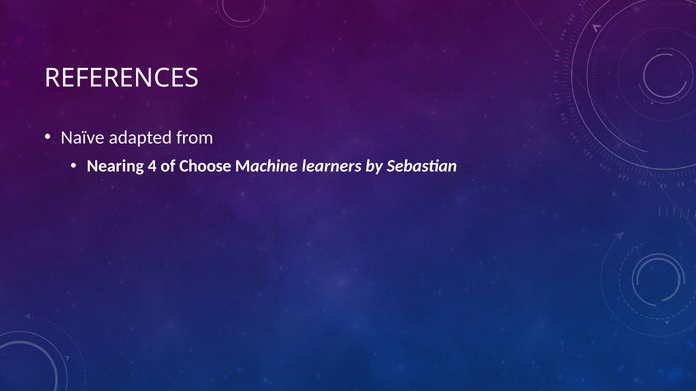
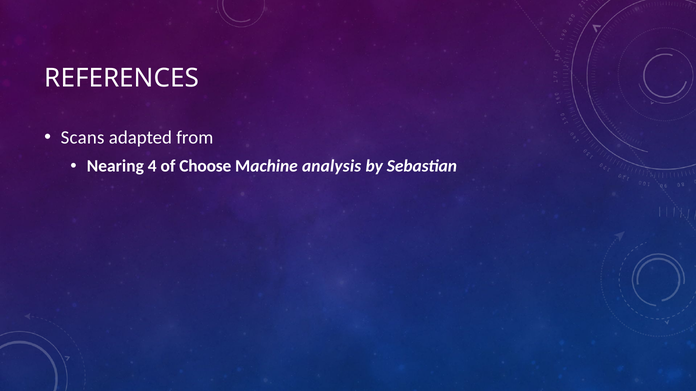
Naïve: Naïve -> Scans
learners: learners -> analysis
